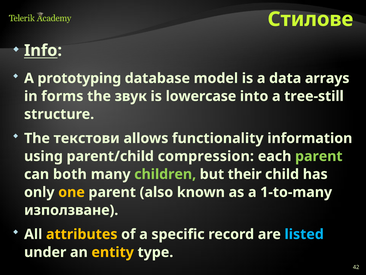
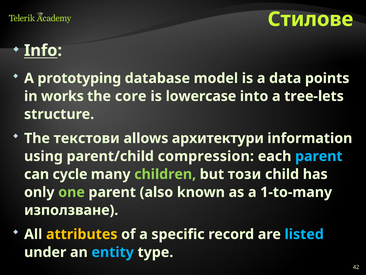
arrays: arrays -> points
forms: forms -> works
звук: звук -> core
tree-still: tree-still -> tree-lets
functionality: functionality -> архитектури
parent at (319, 156) colour: light green -> light blue
both: both -> cycle
their: their -> този
one colour: yellow -> light green
entity colour: yellow -> light blue
